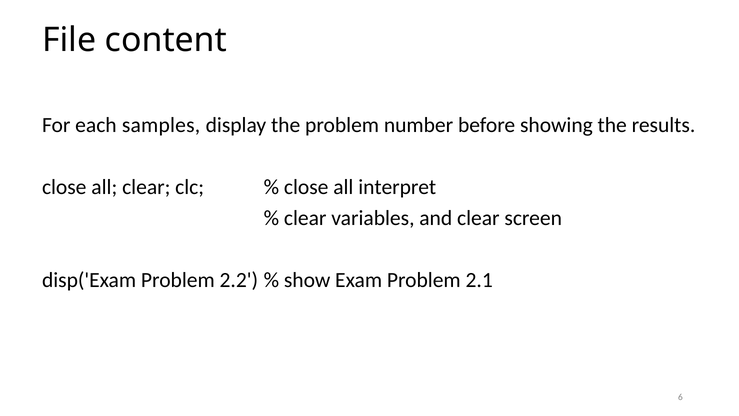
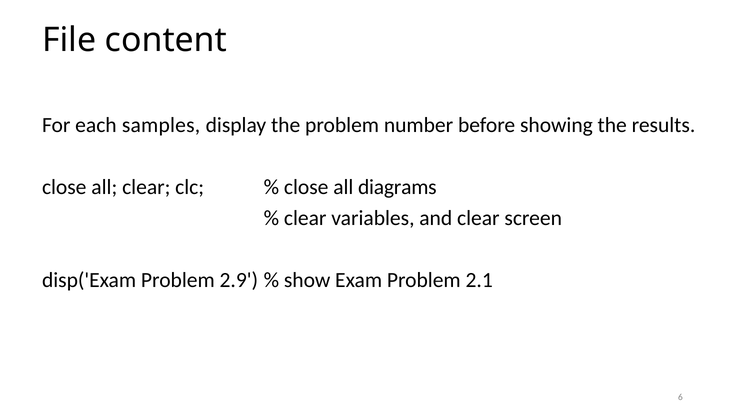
interpret: interpret -> diagrams
2.2: 2.2 -> 2.9
